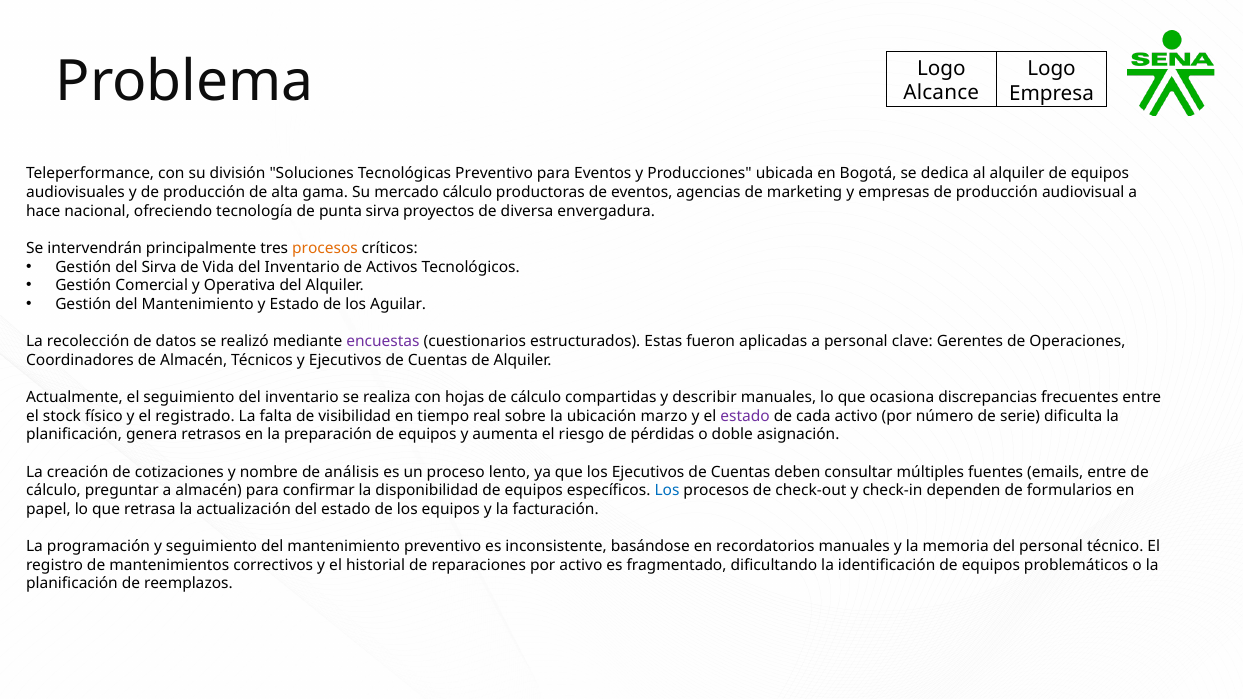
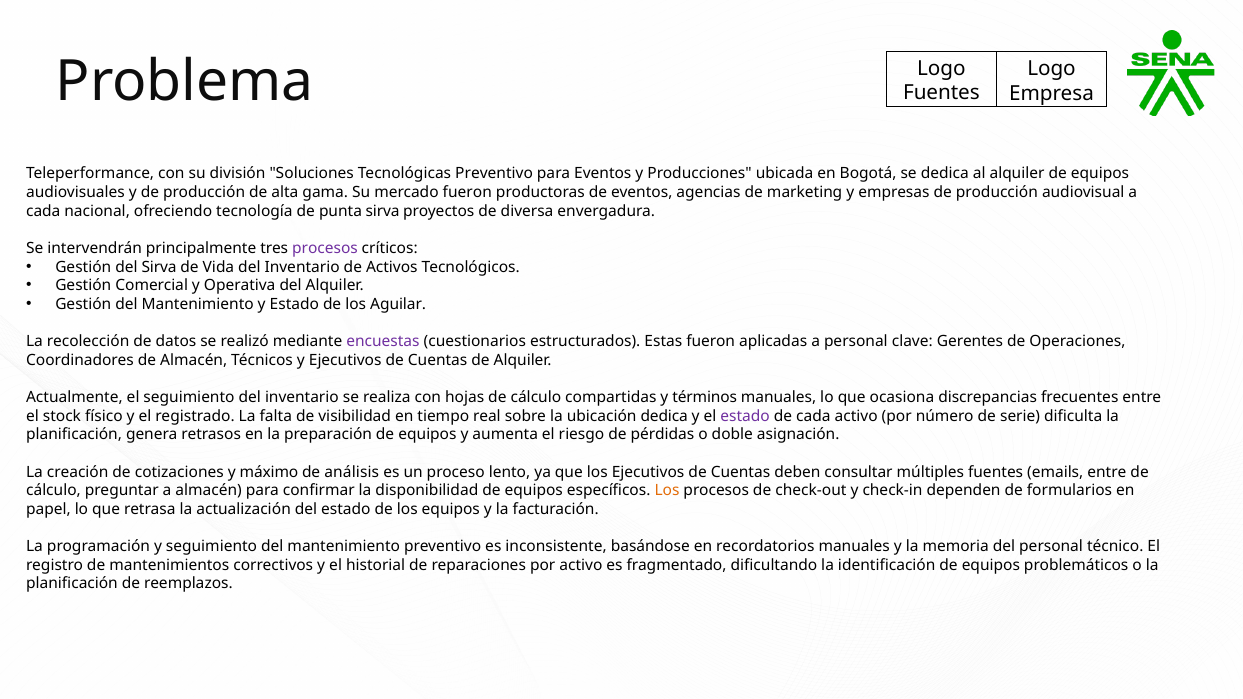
Alcance at (941, 93): Alcance -> Fuentes
mercado cálculo: cálculo -> fueron
hace at (43, 211): hace -> cada
procesos at (325, 248) colour: orange -> purple
describir: describir -> términos
ubicación marzo: marzo -> dedica
nombre: nombre -> máximo
Los at (667, 491) colour: blue -> orange
